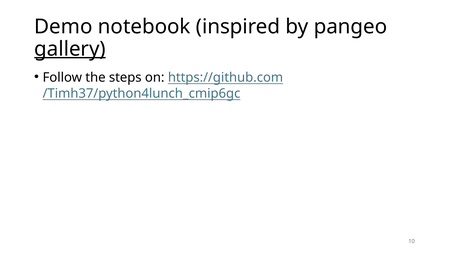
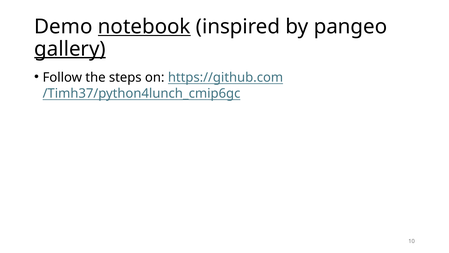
notebook underline: none -> present
